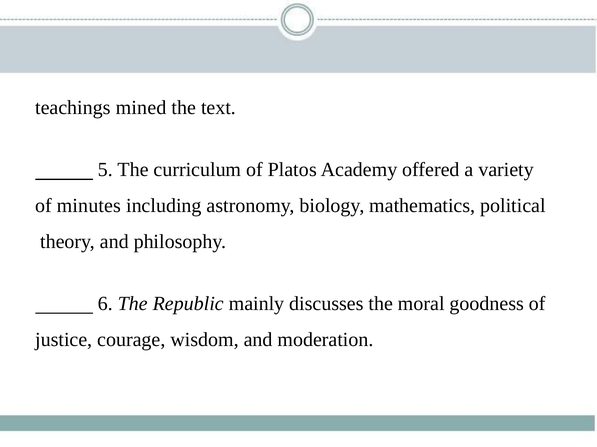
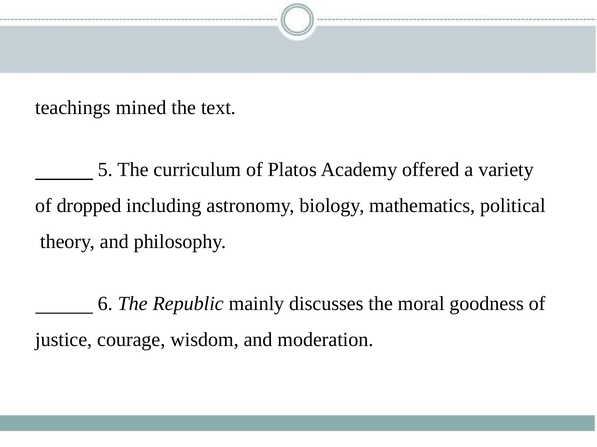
minutes: minutes -> dropped
